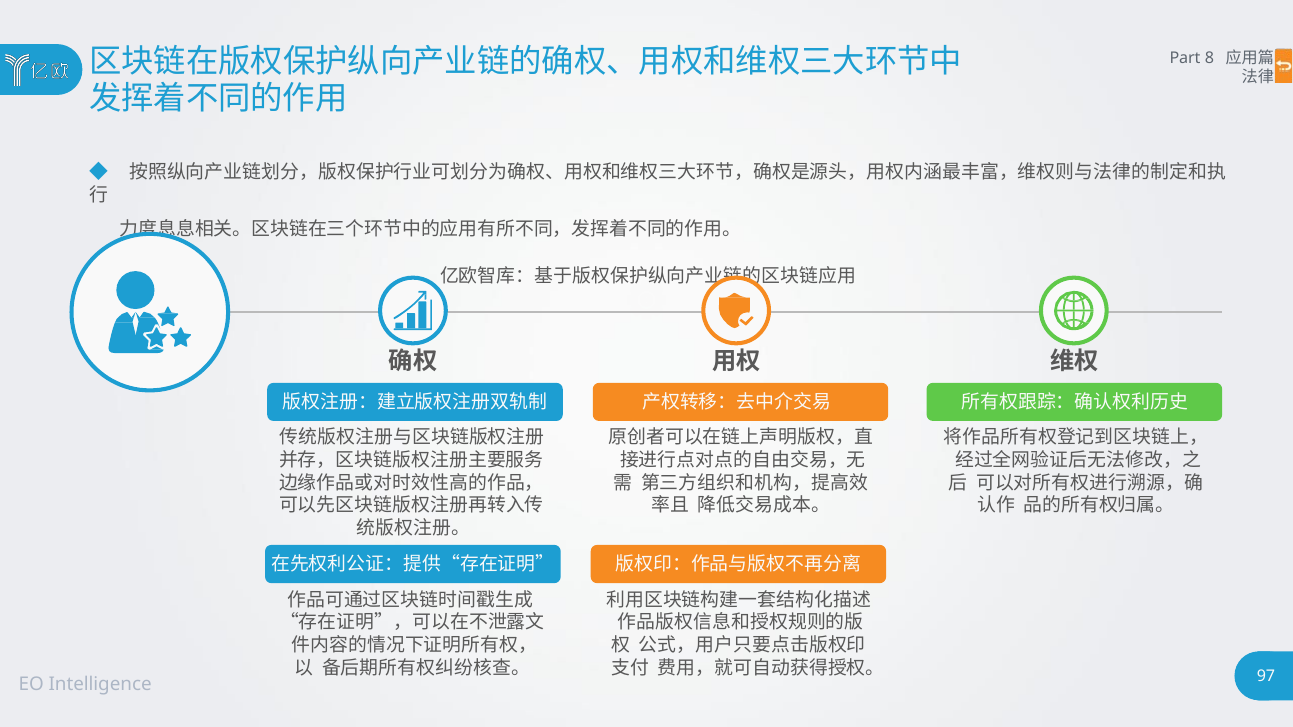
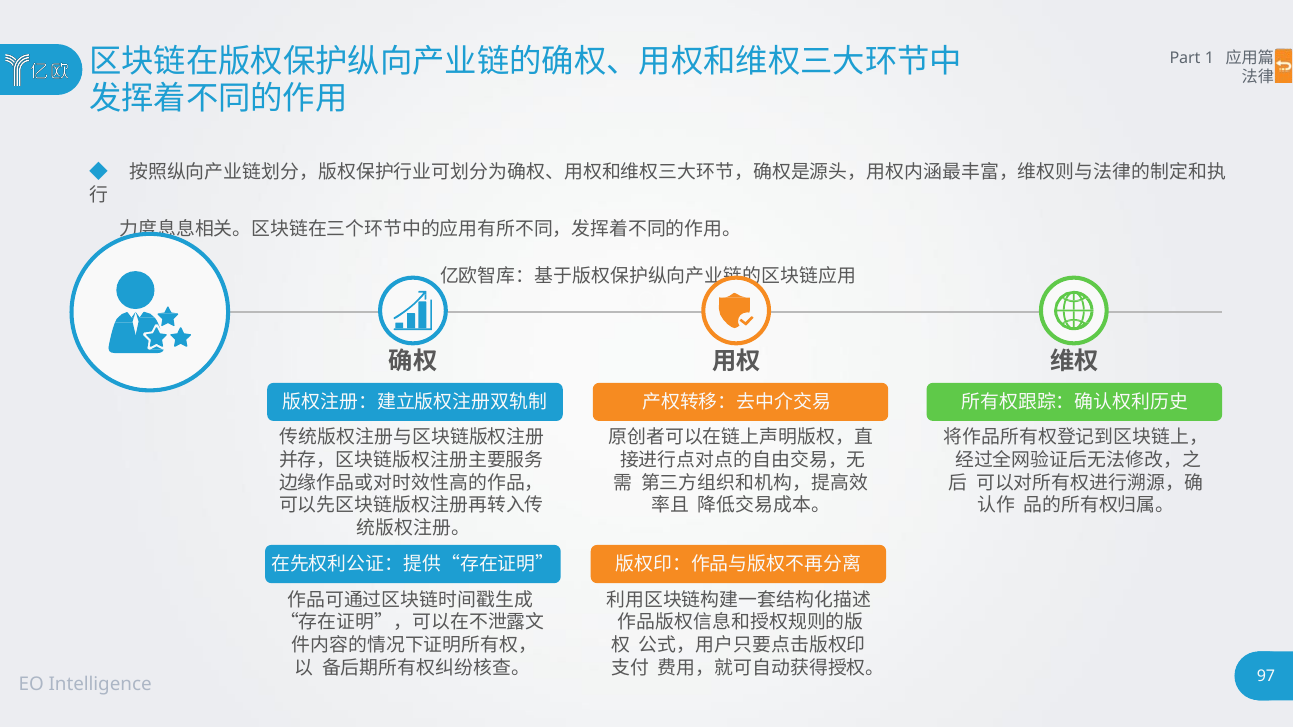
8: 8 -> 1
